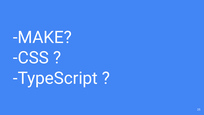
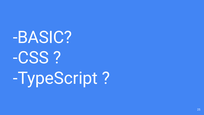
MAKE: MAKE -> BASIC
